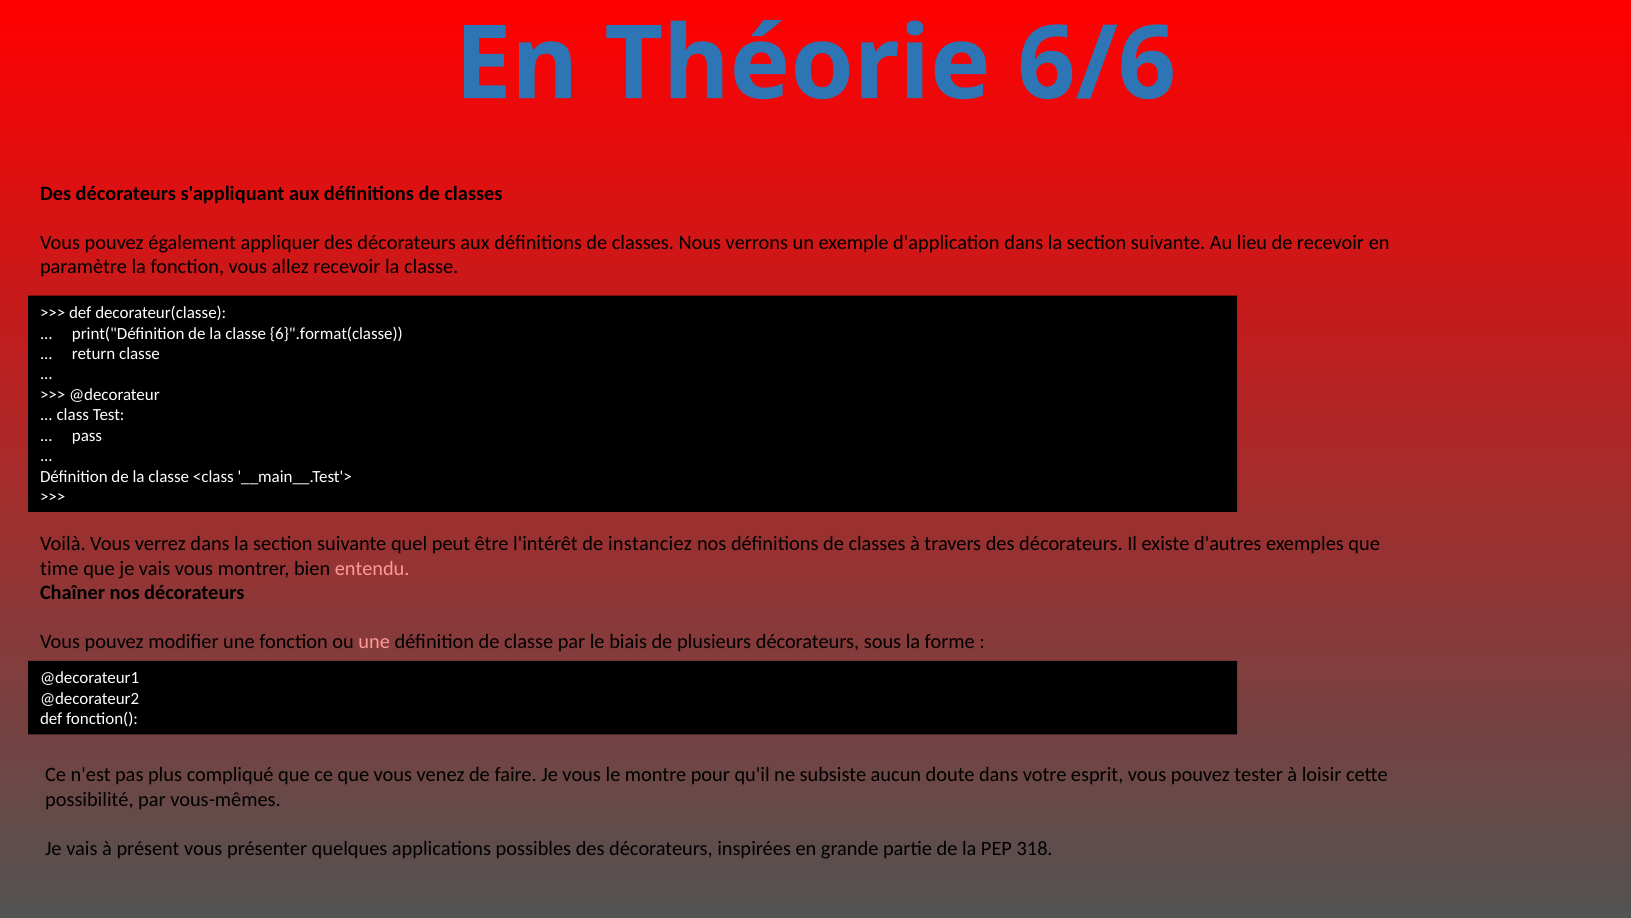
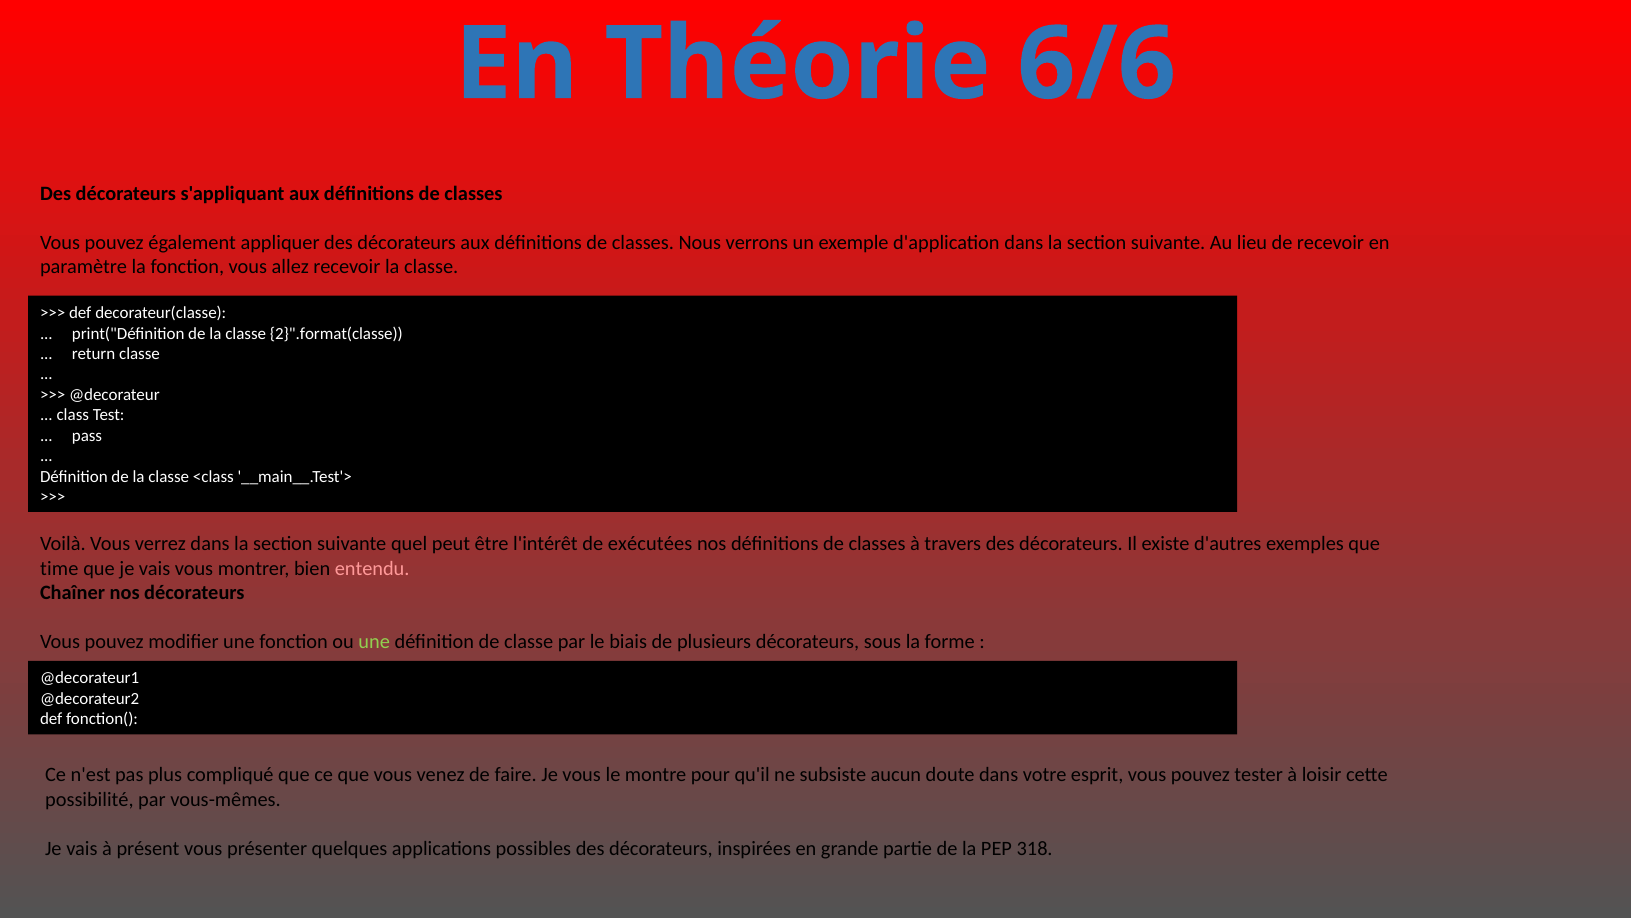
6}".format(classe: 6}".format(classe -> 2}".format(classe
instanciez: instanciez -> exécutées
une at (374, 641) colour: pink -> light green
